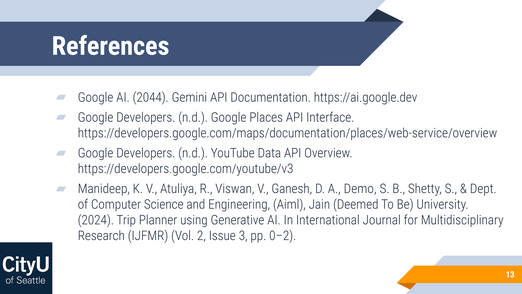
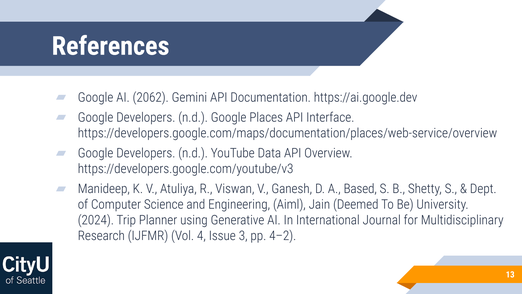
2044: 2044 -> 2062
Demo: Demo -> Based
2: 2 -> 4
0–2: 0–2 -> 4–2
